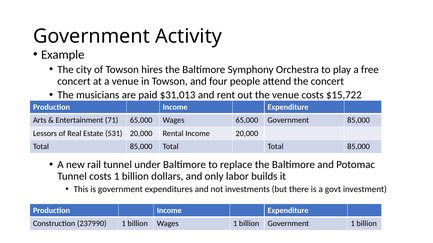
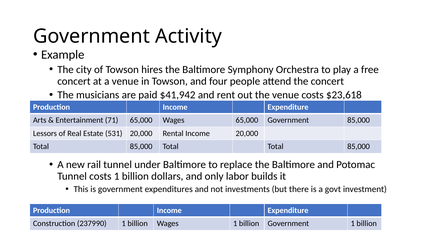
$31,013: $31,013 -> $41,942
$15,722: $15,722 -> $23,618
